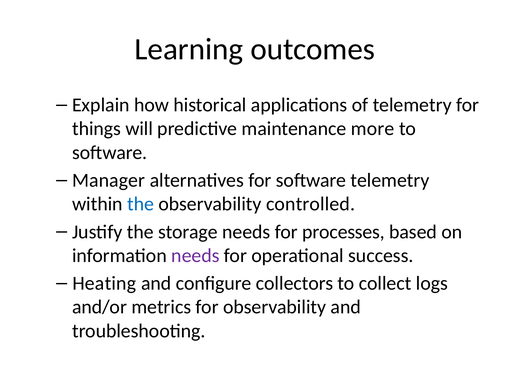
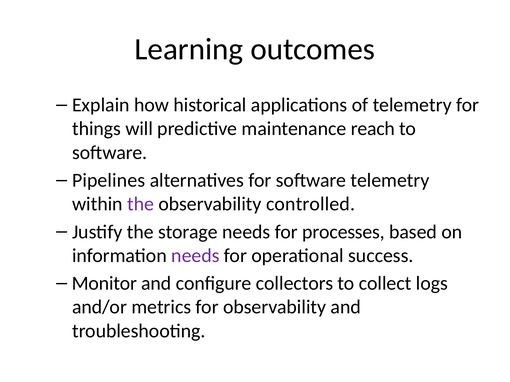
more: more -> reach
Manager: Manager -> Pipelines
the at (141, 204) colour: blue -> purple
Heating: Heating -> Monitor
